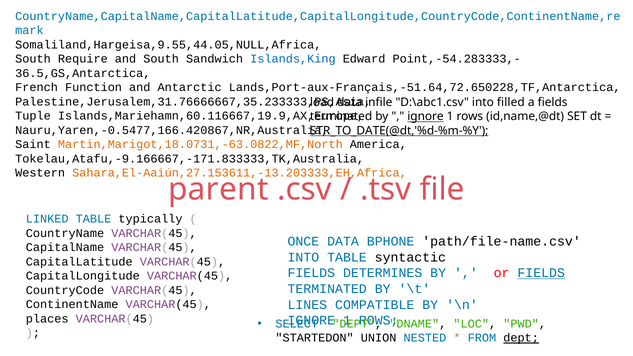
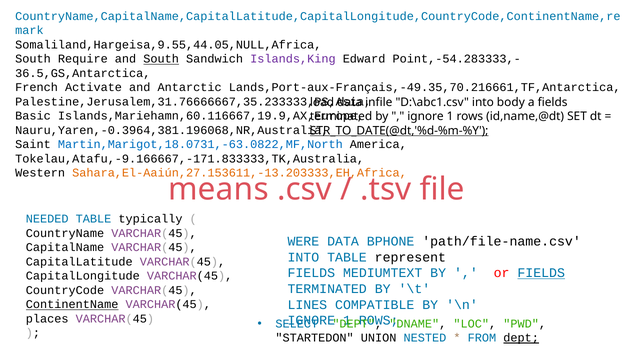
South at (161, 59) underline: none -> present
Islands,King colour: blue -> purple
Function: Function -> Activate
Lands,Port-aux-Français,-51.64,72.650228,TF,Antarctica: Lands,Port-aux-Français,-51.64,72.650228,TF,Antarctica -> Lands,Port-aux-Français,-49.35,70.216661,TF,Antarctica
filled: filled -> body
Tuple: Tuple -> Basic
ignore at (425, 117) underline: present -> none
Nauru,Yaren,-0.5477,166.420867,NR,Australia: Nauru,Yaren,-0.5477,166.420867,NR,Australia -> Nauru,Yaren,-0.3964,381.196068,NR,Australia
Martin,Marigot,18.0731,-63.0822,MF,North colour: orange -> blue
parent: parent -> means
LINKED: LINKED -> NEEDED
ONCE: ONCE -> WERE
syntactic: syntactic -> represent
DETERMINES: DETERMINES -> MEDIUMTEXT
ContinentName underline: none -> present
